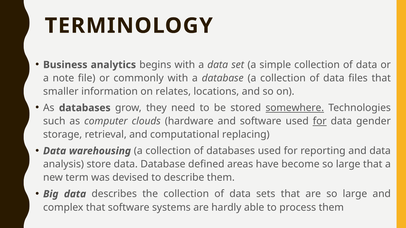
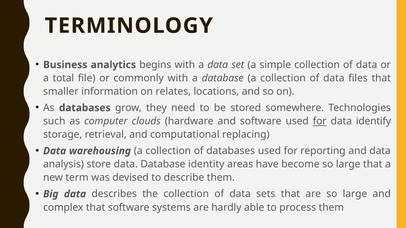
note: note -> total
somewhere underline: present -> none
gender: gender -> identify
defined: defined -> identity
